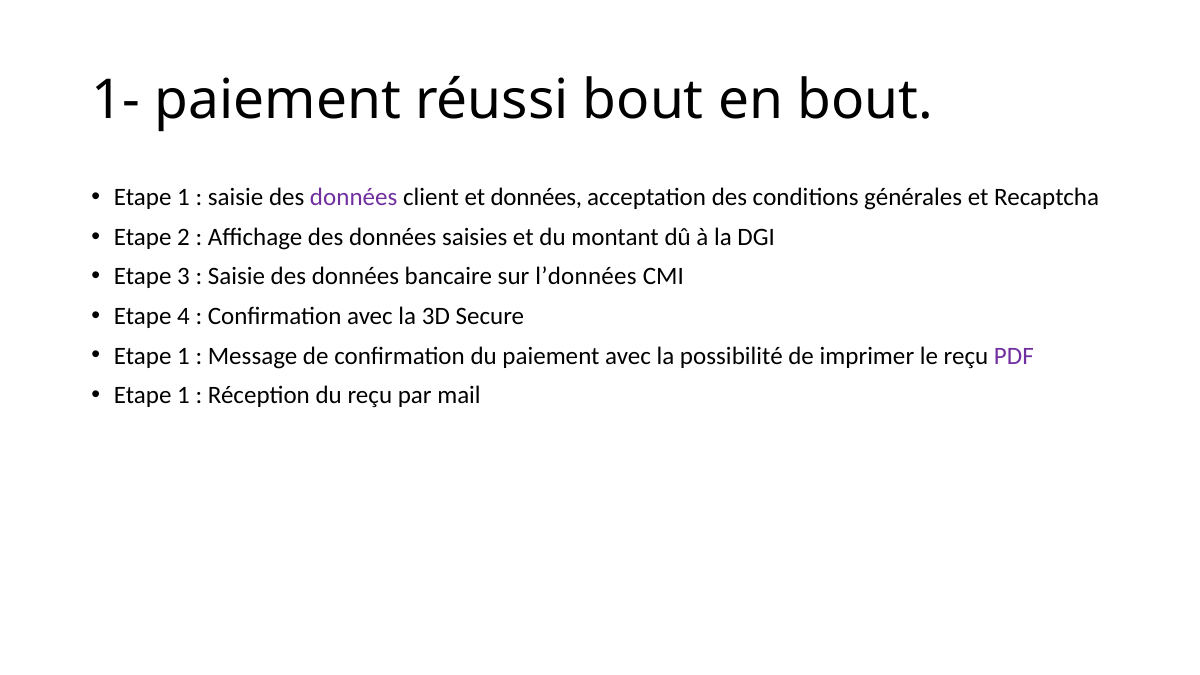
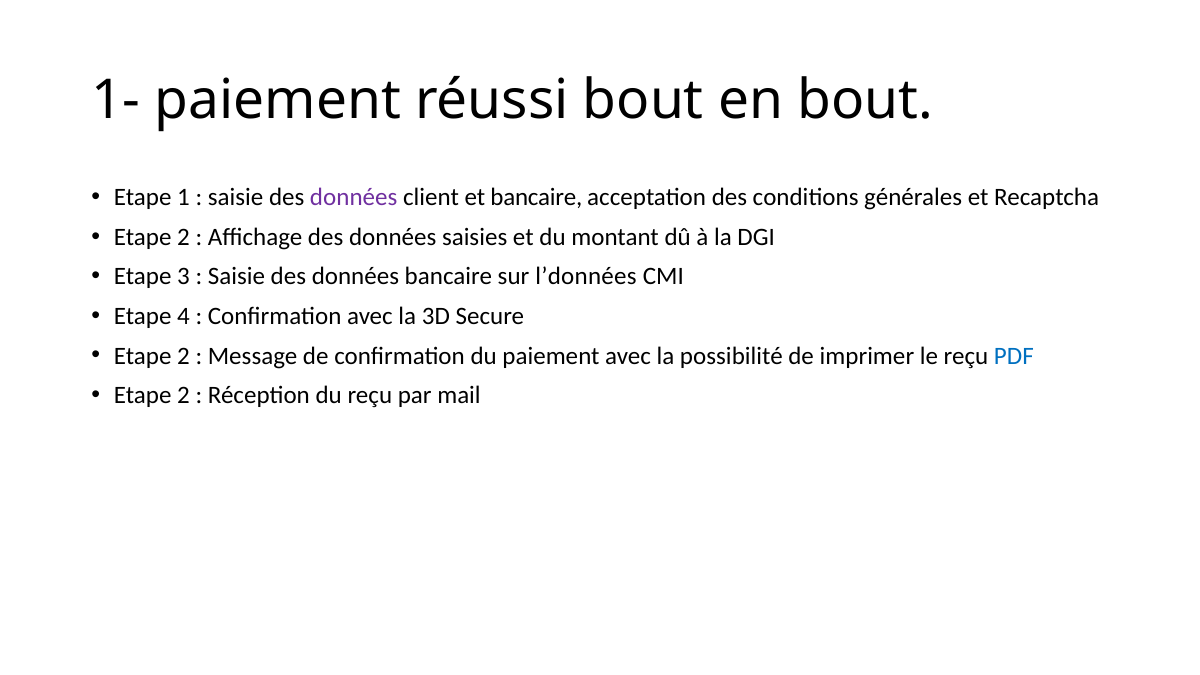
et données: données -> bancaire
1 at (184, 356): 1 -> 2
PDF colour: purple -> blue
1 at (184, 395): 1 -> 2
